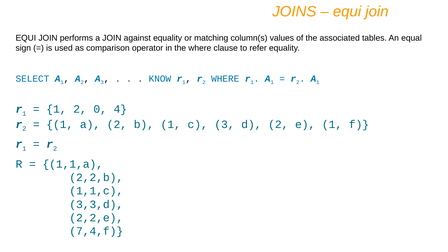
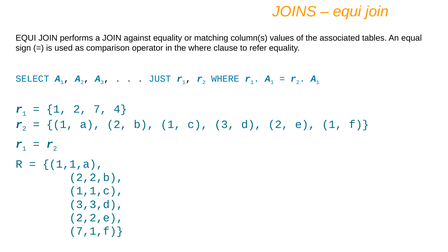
KNOW: KNOW -> JUST
0: 0 -> 7
7,4,f: 7,4,f -> 7,1,f
